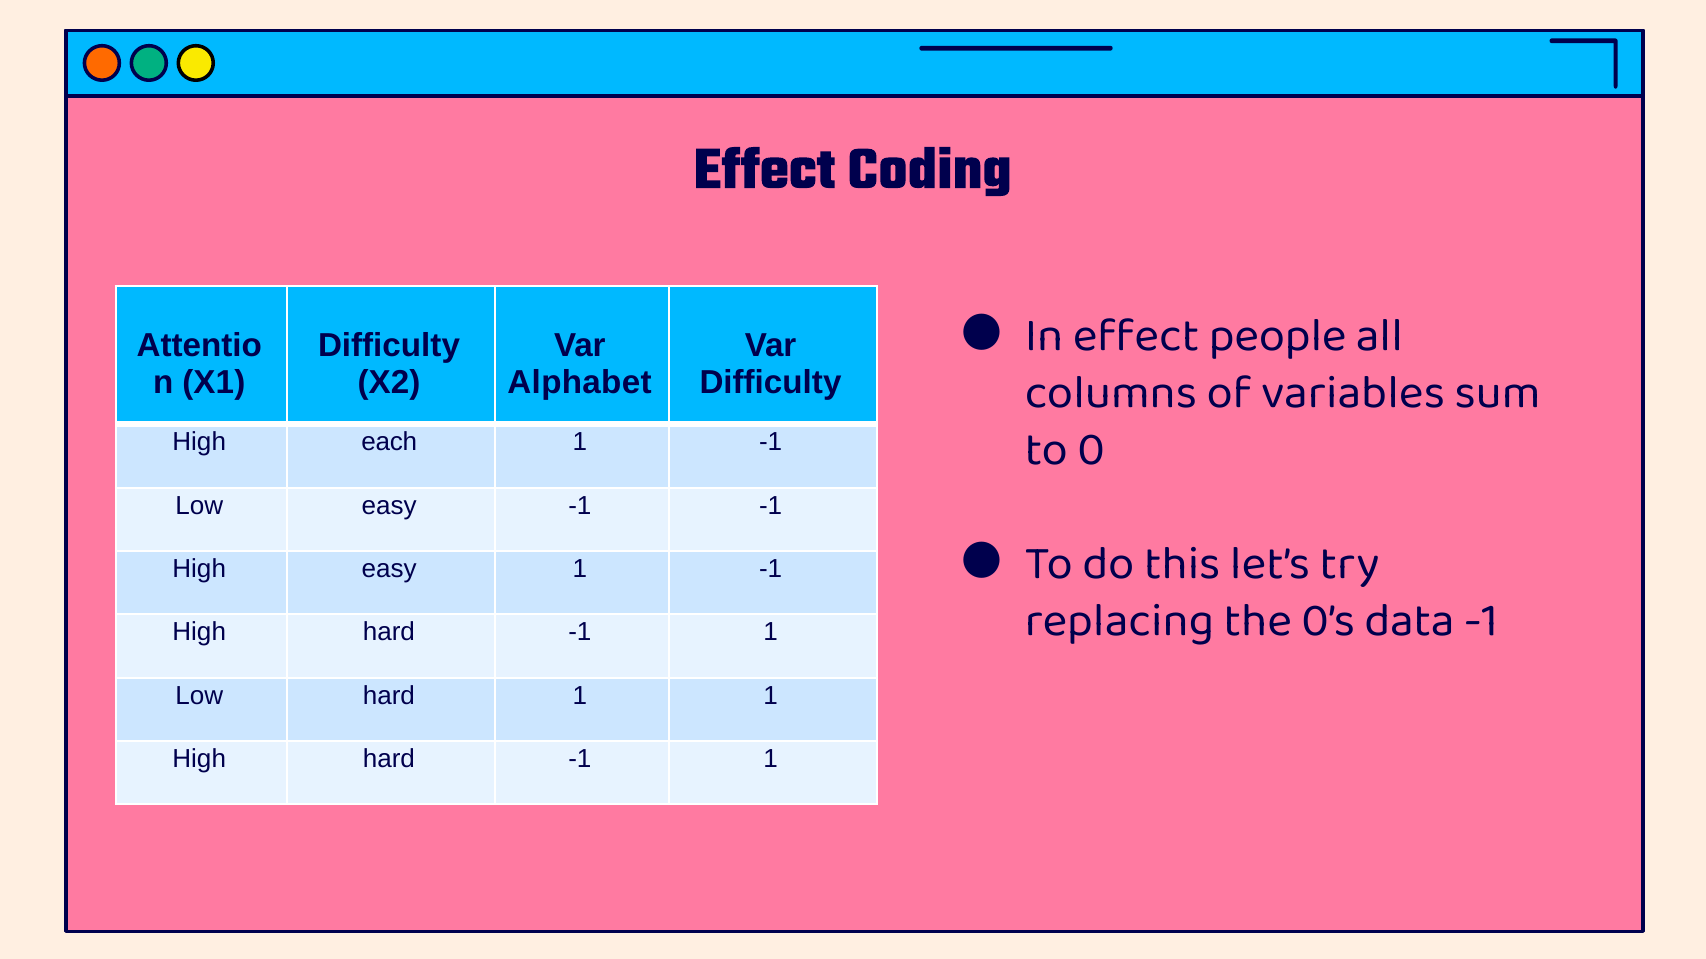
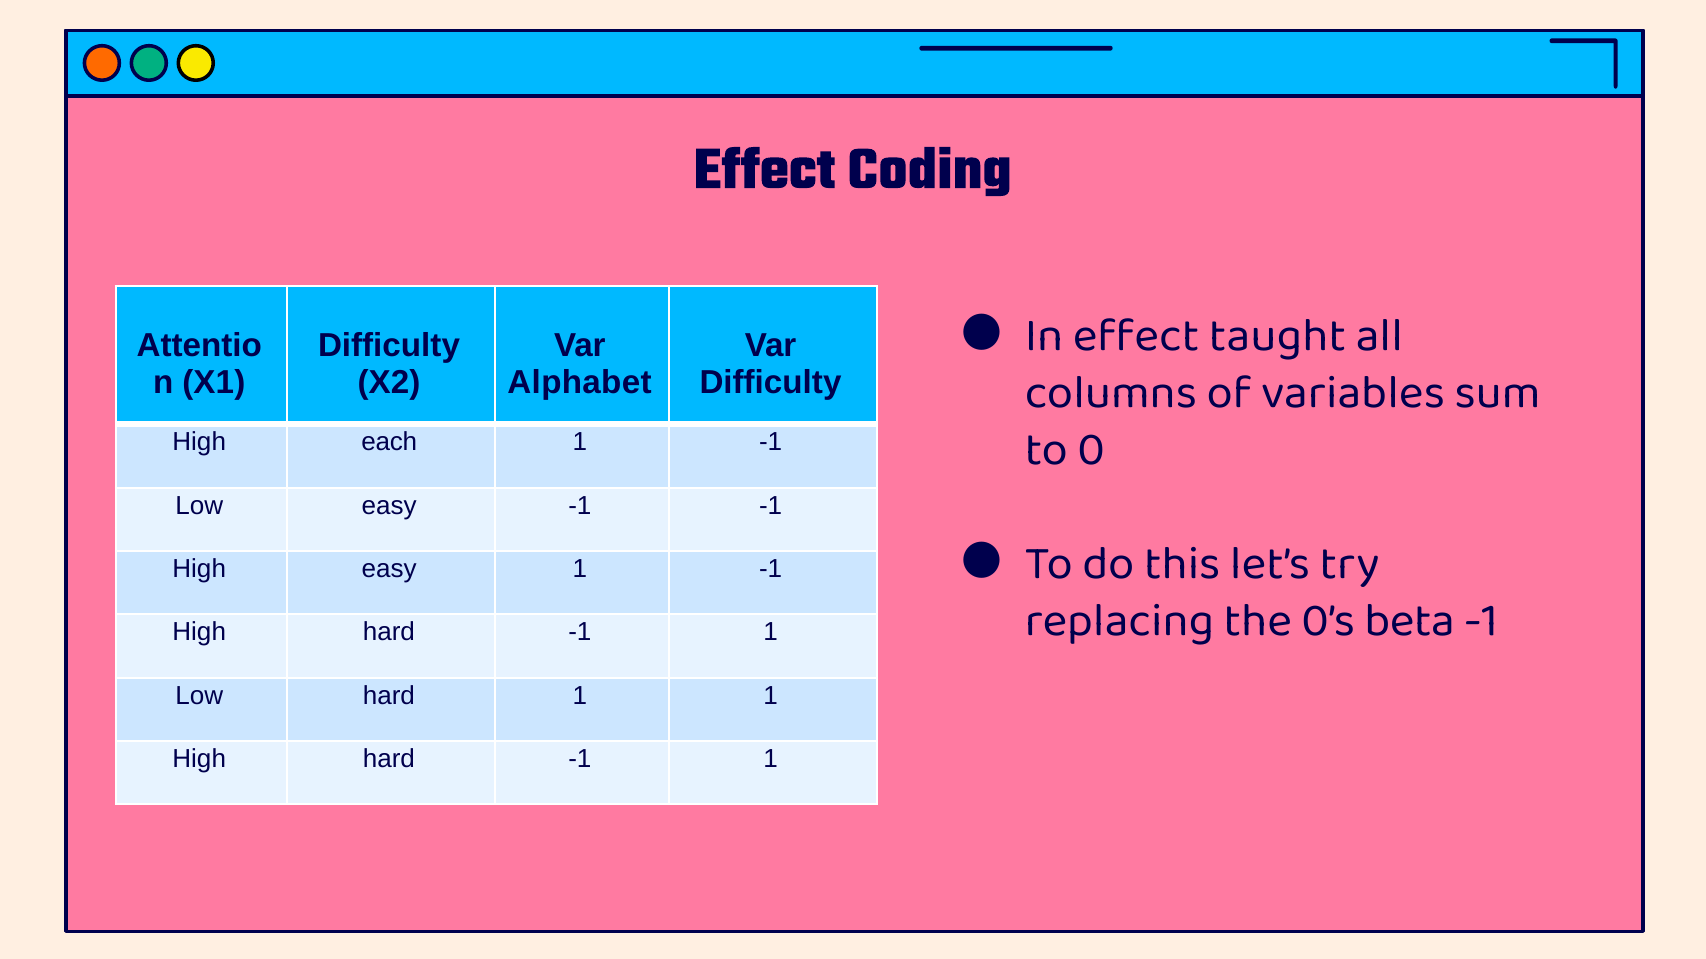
people: people -> taught
data: data -> beta
